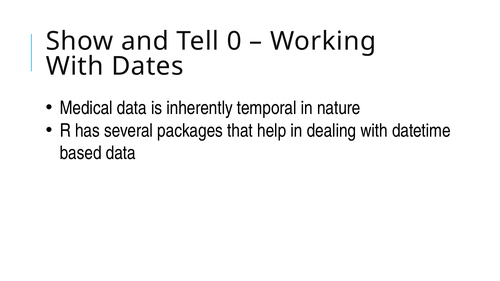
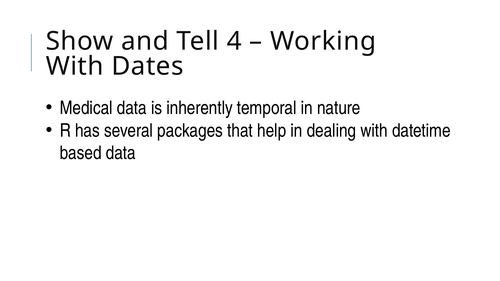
0: 0 -> 4
